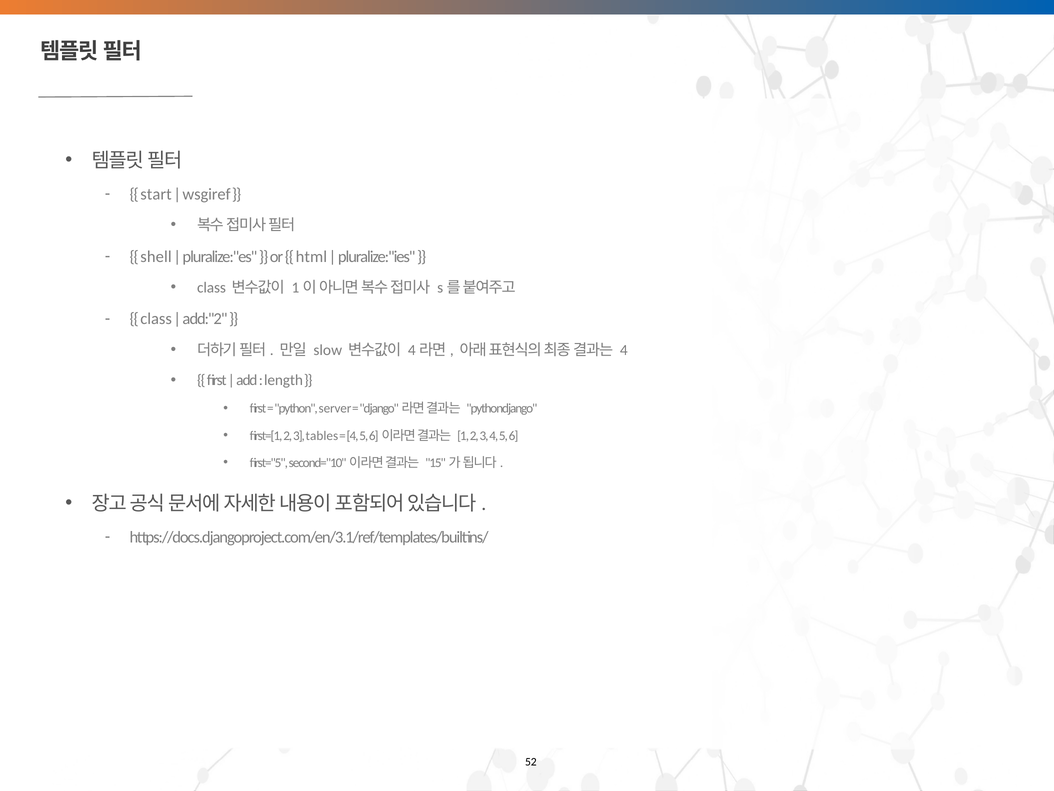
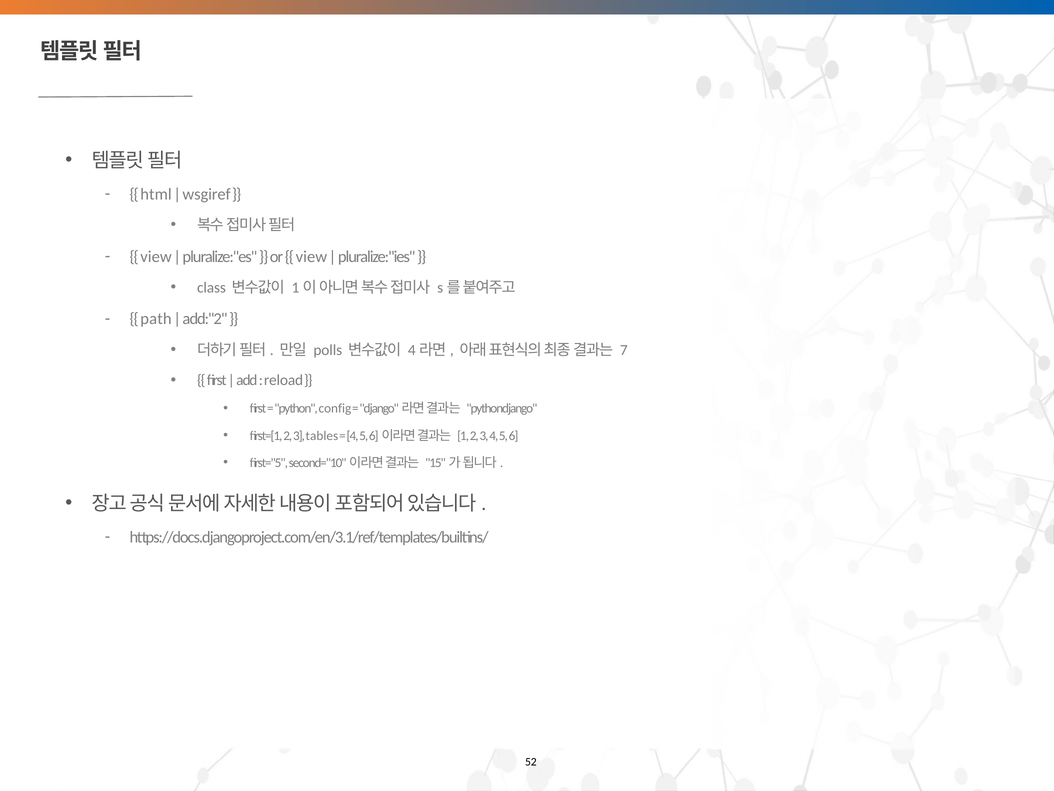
start: start -> html
shell at (156, 257): shell -> view
html at (311, 257): html -> view
class at (156, 319): class -> path
slow: slow -> polls
4 at (624, 350): 4 -> 7
length: length -> reload
server: server -> config
